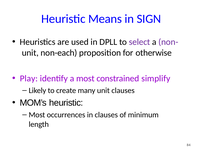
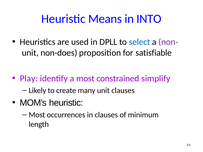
SIGN: SIGN -> INTO
select colour: purple -> blue
non-each: non-each -> non-does
otherwise: otherwise -> satisfiable
